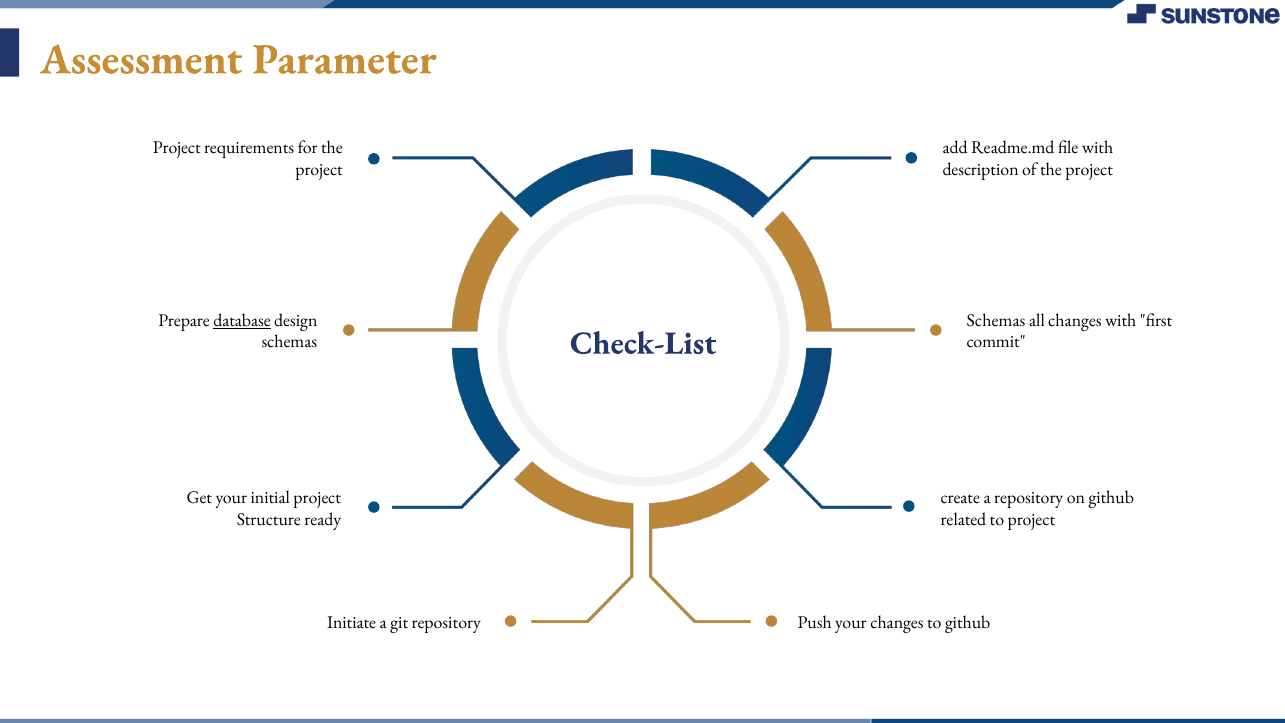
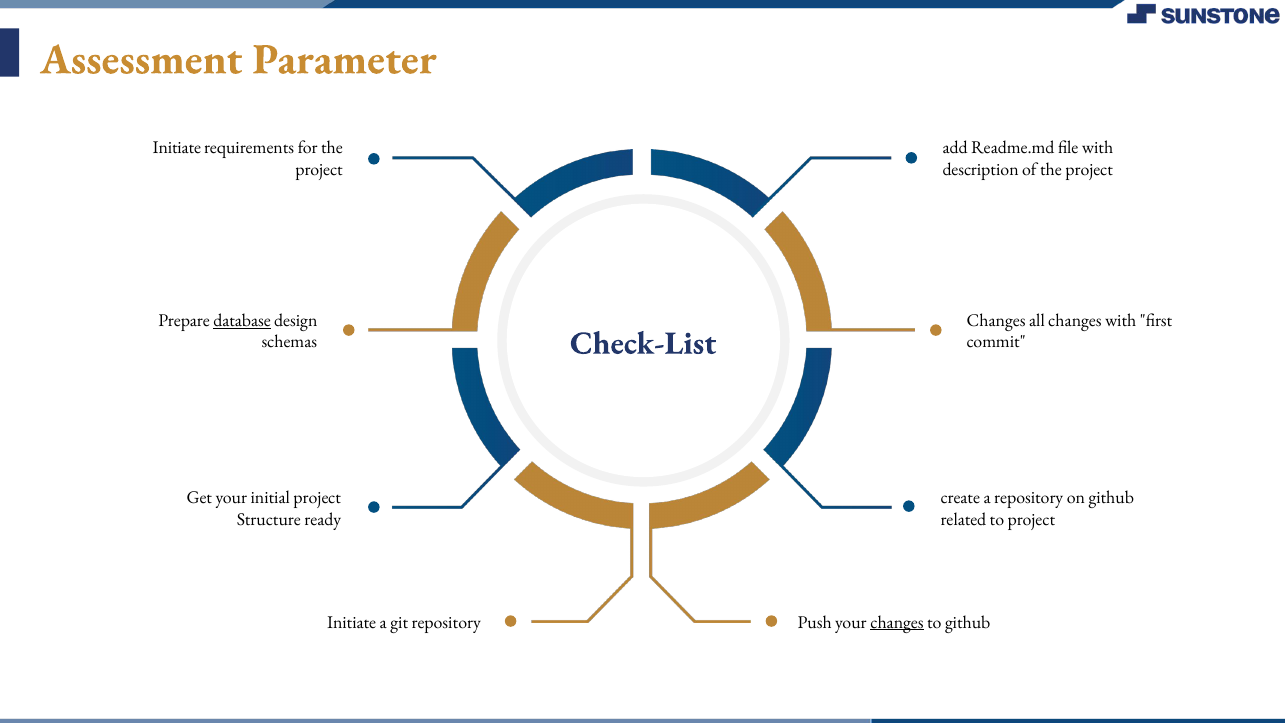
Project at (177, 148): Project -> Initiate
Schemas at (996, 321): Schemas -> Changes
changes at (897, 622) underline: none -> present
